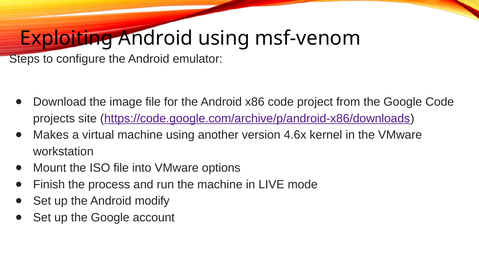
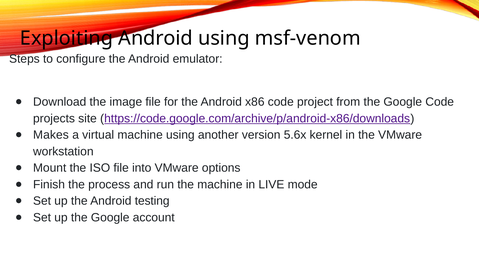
4.6x: 4.6x -> 5.6x
modify: modify -> testing
